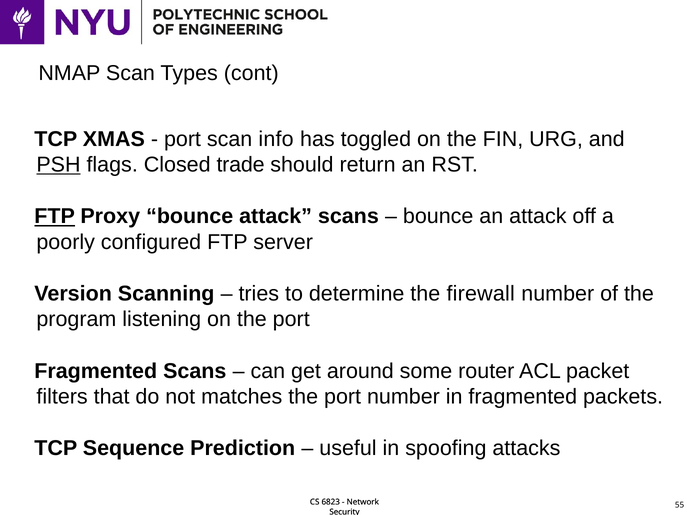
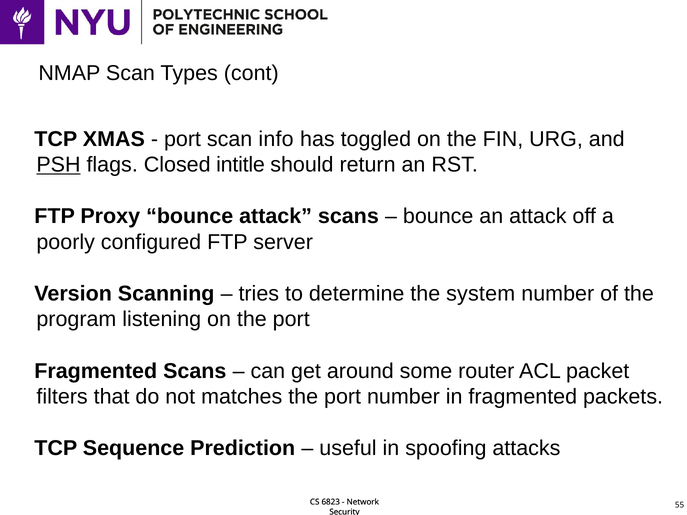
trade: trade -> intitle
FTP at (55, 216) underline: present -> none
firewall: firewall -> system
